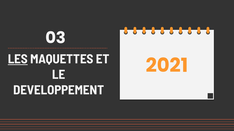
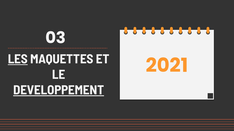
DEVELOPPEMENT underline: none -> present
